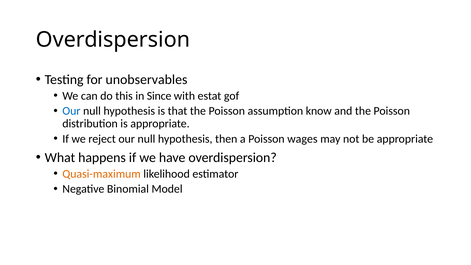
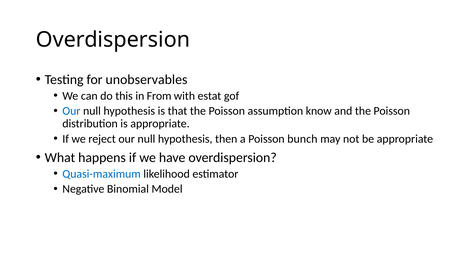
Since: Since -> From
wages: wages -> bunch
Quasi-maximum colour: orange -> blue
